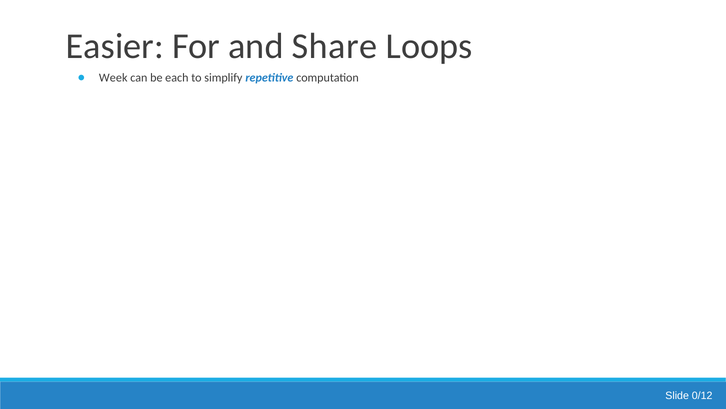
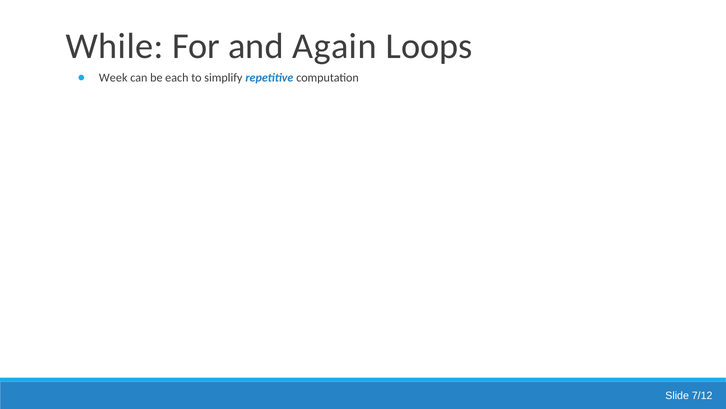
Easier: Easier -> While
Share: Share -> Again
0/12: 0/12 -> 7/12
